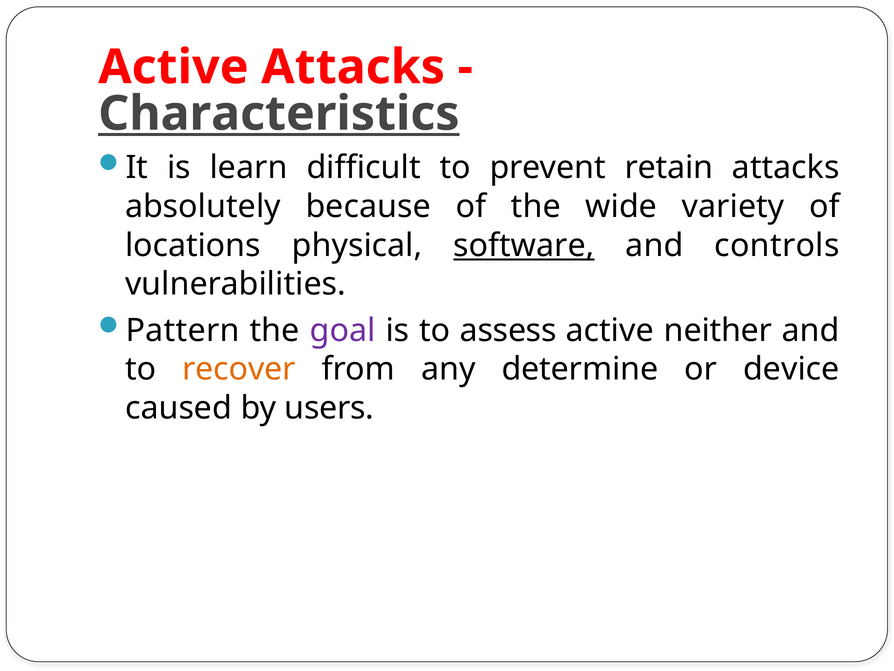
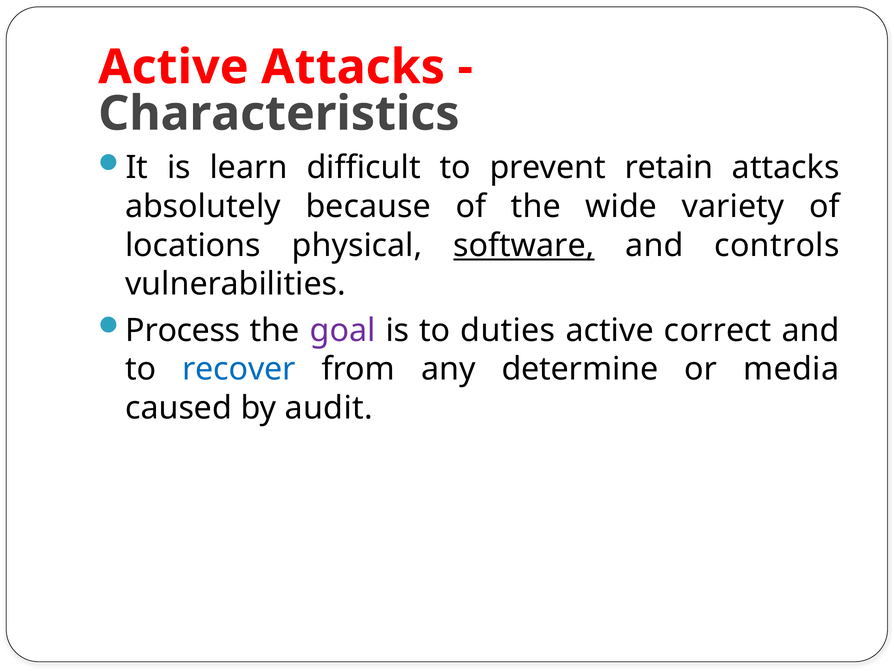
Characteristics underline: present -> none
Pattern: Pattern -> Process
assess: assess -> duties
neither: neither -> correct
recover colour: orange -> blue
device: device -> media
users: users -> audit
